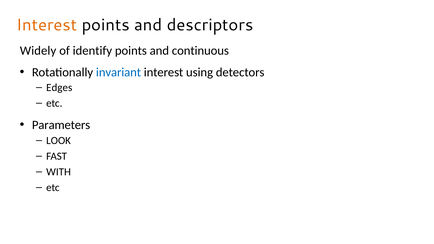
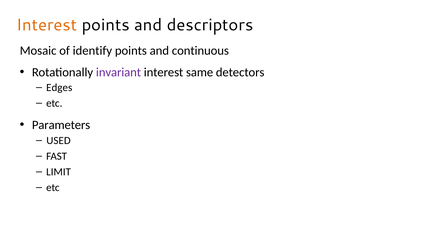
Widely: Widely -> Mosaic
invariant colour: blue -> purple
using: using -> same
LOOK: LOOK -> USED
WITH: WITH -> LIMIT
